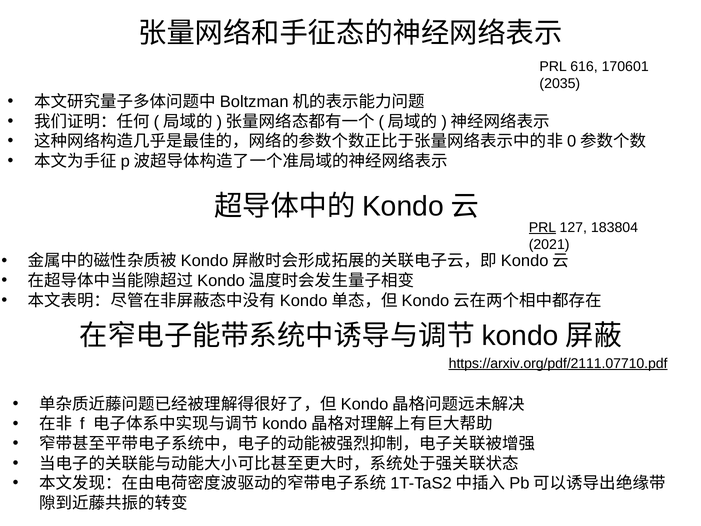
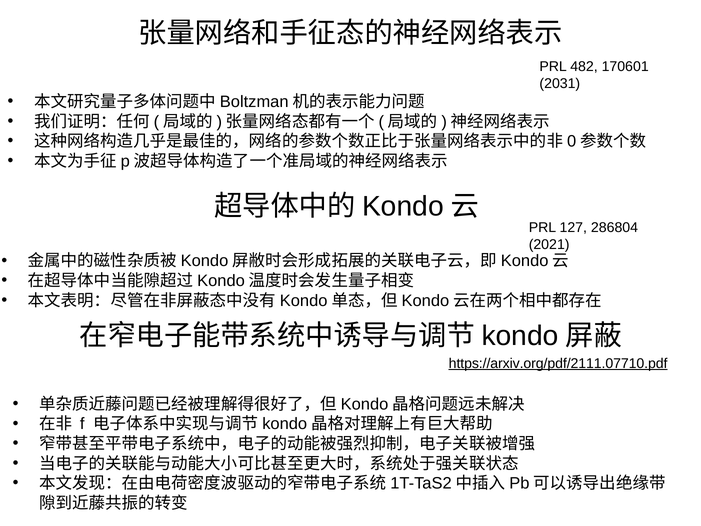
616: 616 -> 482
2035: 2035 -> 2031
PRL at (542, 227) underline: present -> none
183804: 183804 -> 286804
